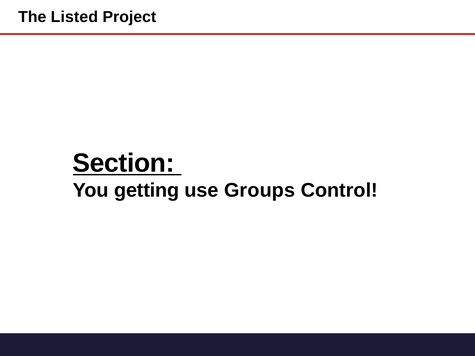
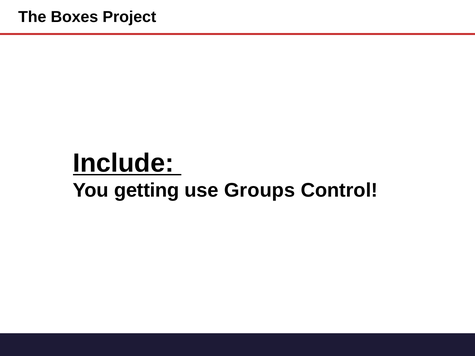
Listed: Listed -> Boxes
Section: Section -> Include
